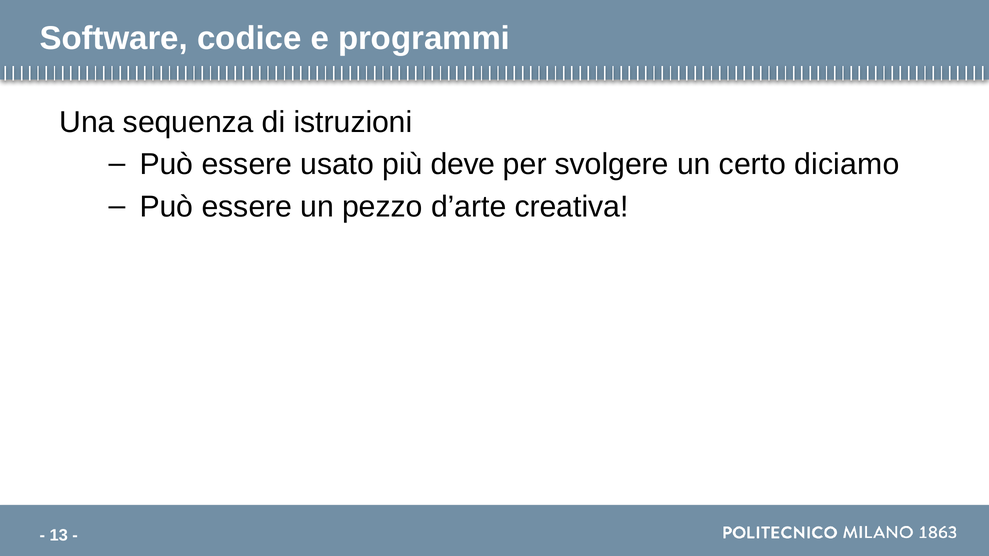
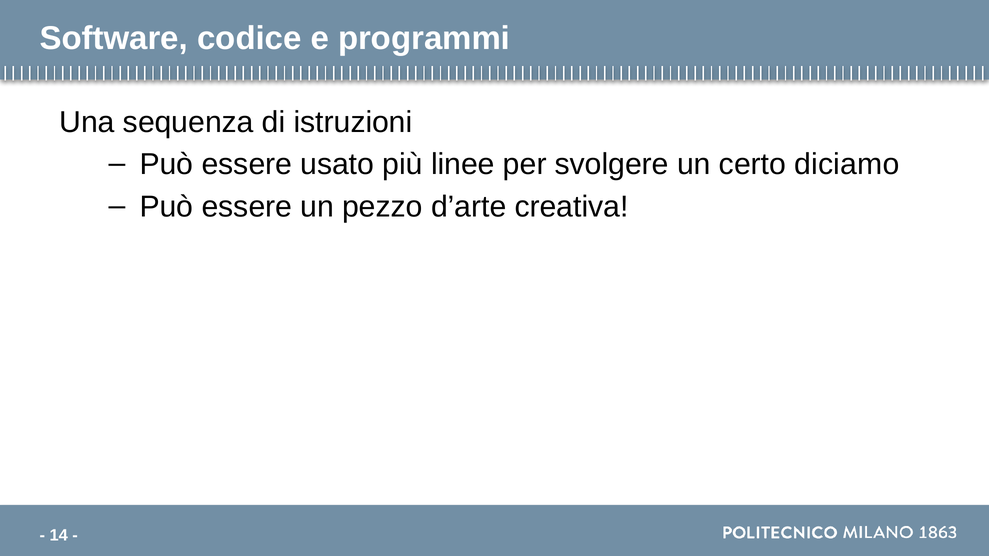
deve: deve -> linee
13: 13 -> 14
